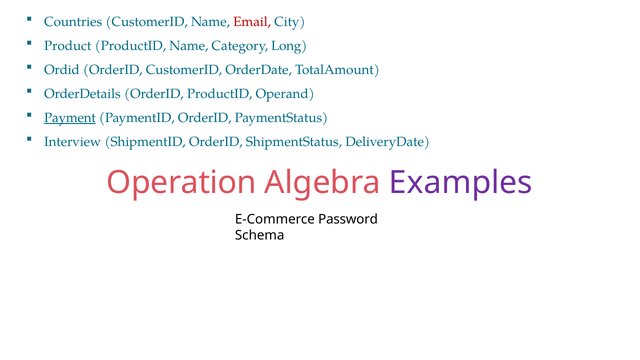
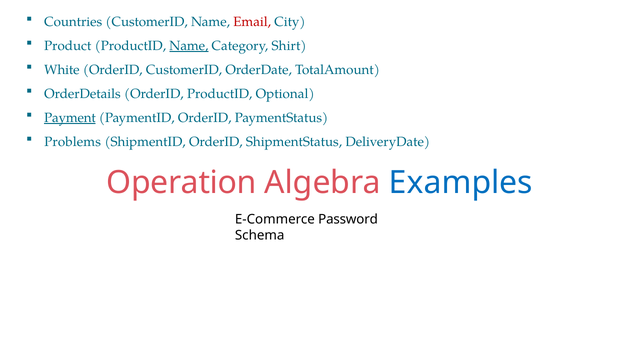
Name at (189, 46) underline: none -> present
Long: Long -> Shirt
Ordid: Ordid -> White
Operand: Operand -> Optional
Interview: Interview -> Problems
Examples colour: purple -> blue
